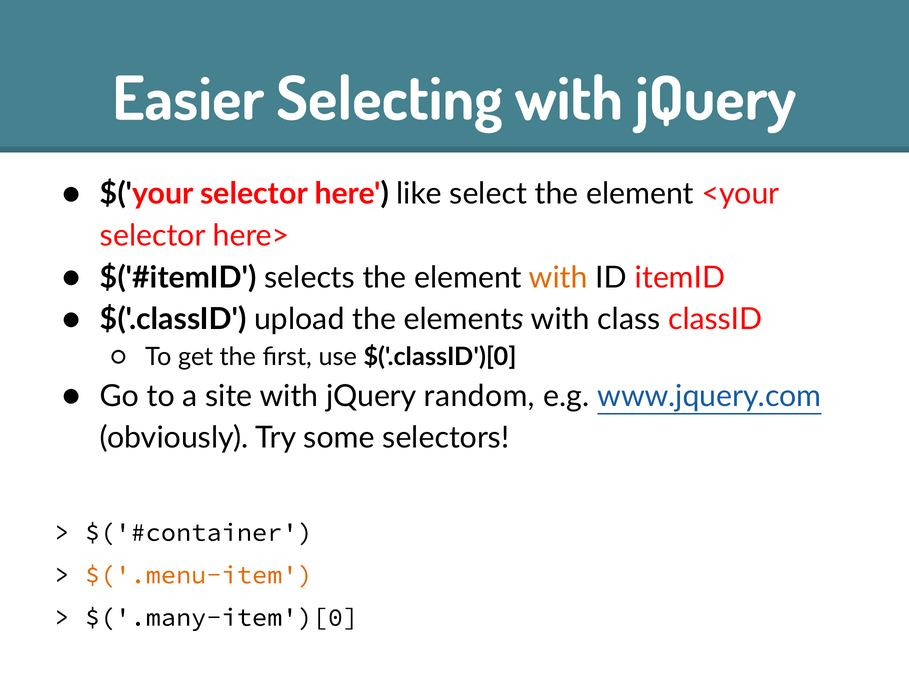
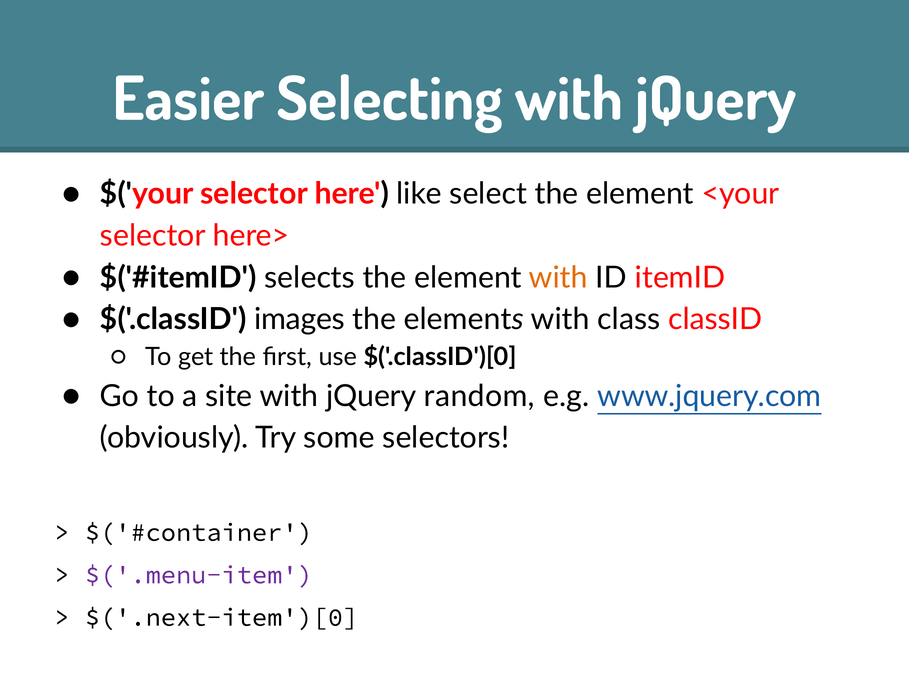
upload: upload -> images
$('.menu-item colour: orange -> purple
$('.many-item')[0: $('.many-item')[0 -> $('.next-item')[0
